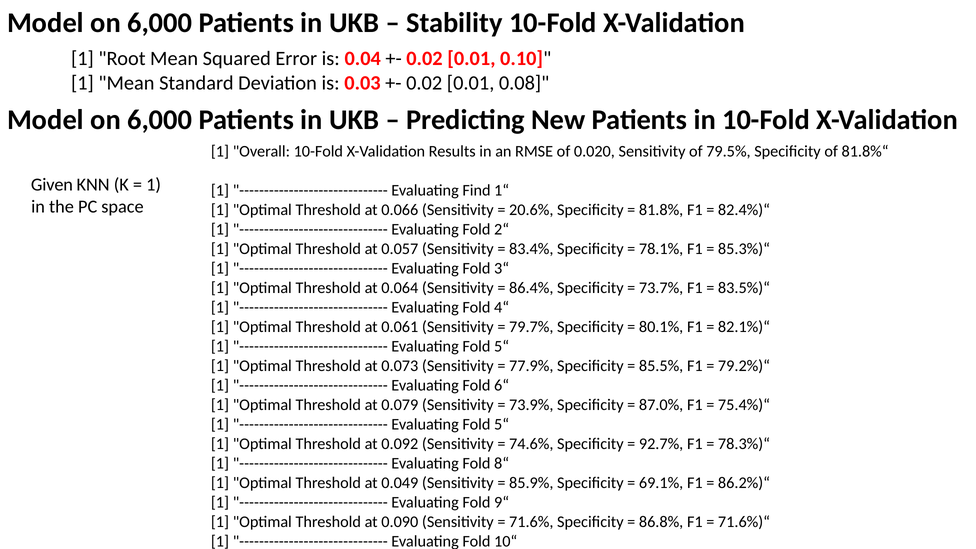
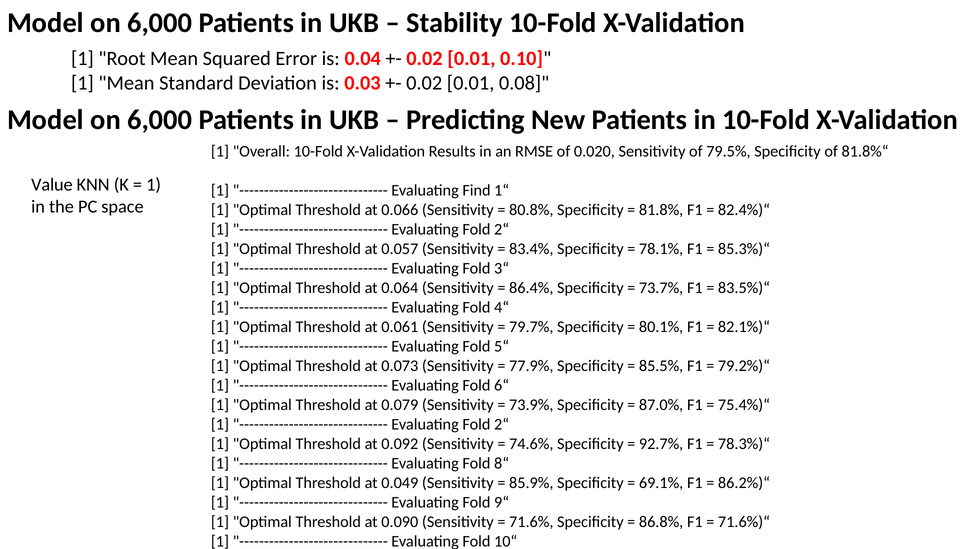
Given: Given -> Value
20.6%: 20.6% -> 80.8%
5“ at (502, 424): 5“ -> 2“
